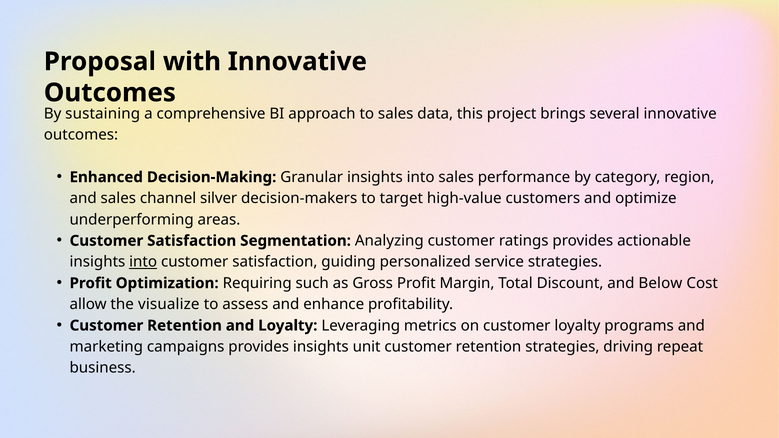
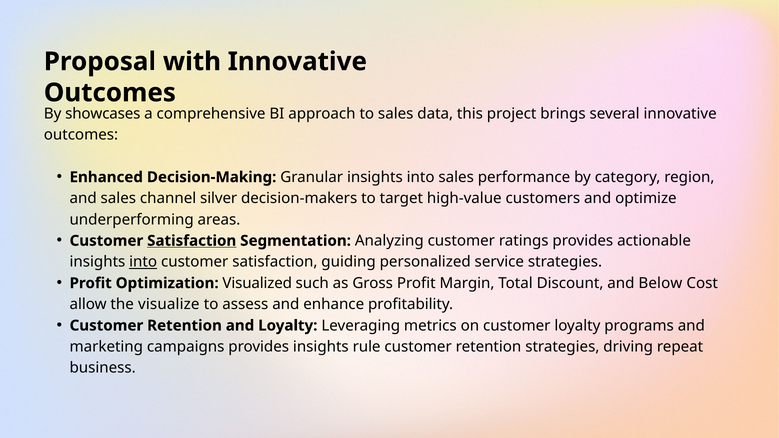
sustaining: sustaining -> showcases
Satisfaction at (192, 241) underline: none -> present
Requiring: Requiring -> Visualized
unit: unit -> rule
